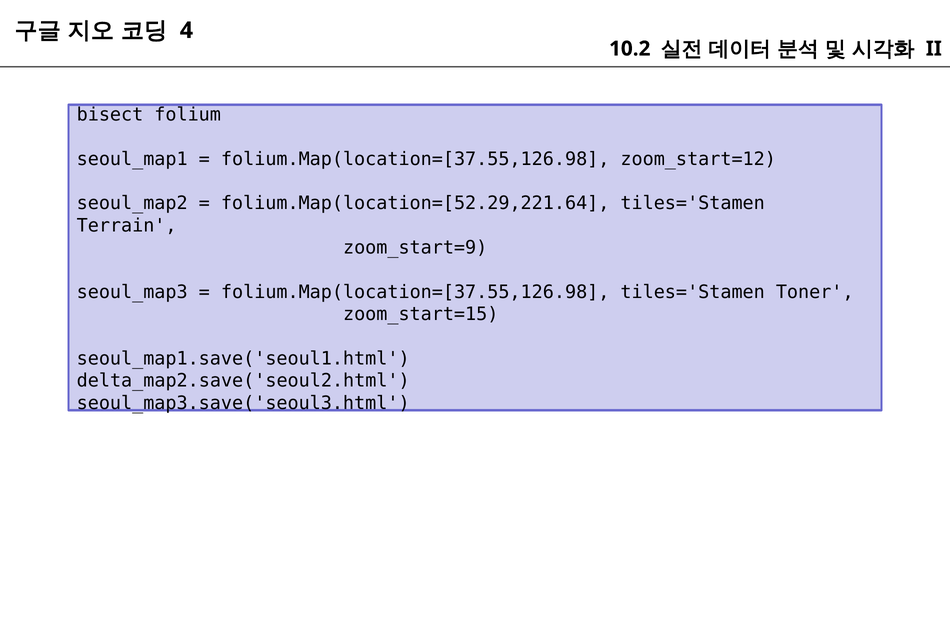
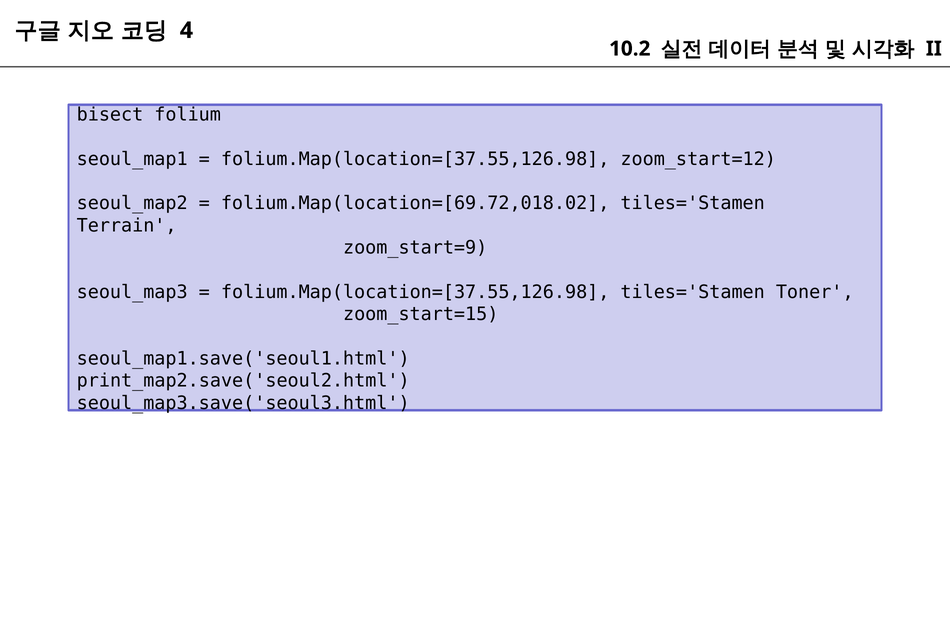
folium.Map(location=[52.29,221.64: folium.Map(location=[52.29,221.64 -> folium.Map(location=[69.72,018.02
delta_map2.save('seoul2.html: delta_map2.save('seoul2.html -> print_map2.save('seoul2.html
